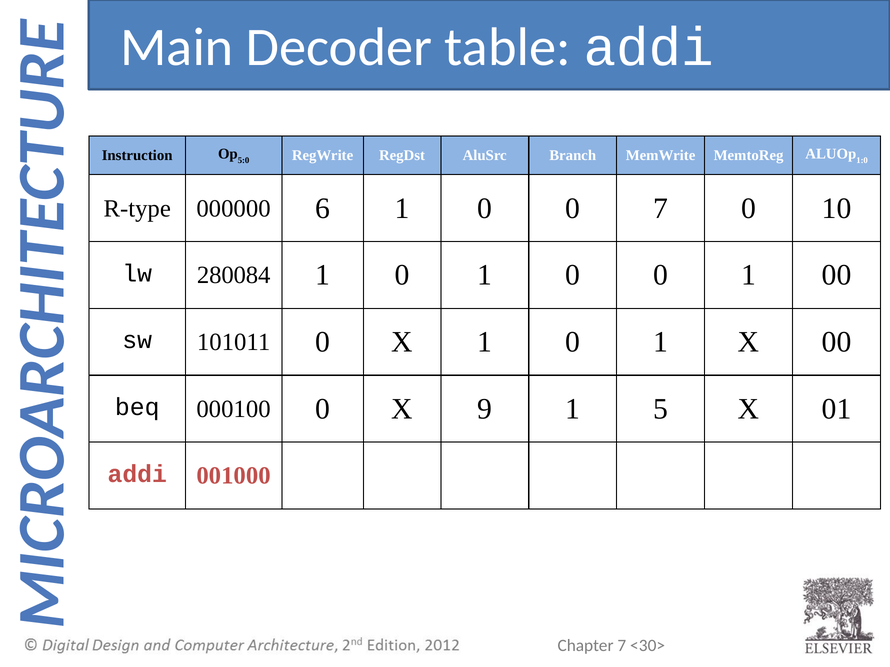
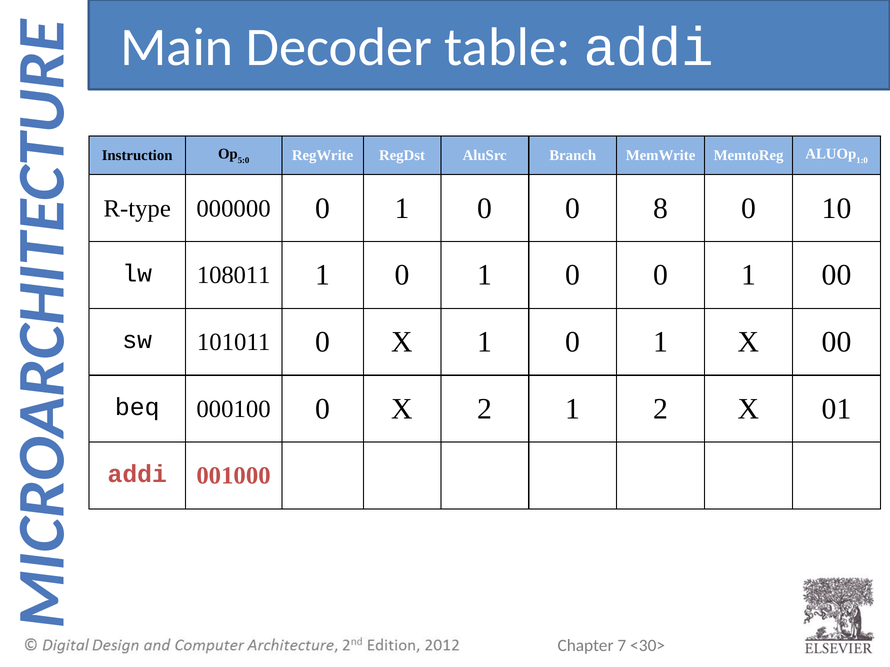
000000 6: 6 -> 0
0 7: 7 -> 8
280084: 280084 -> 108011
X 9: 9 -> 2
1 5: 5 -> 2
